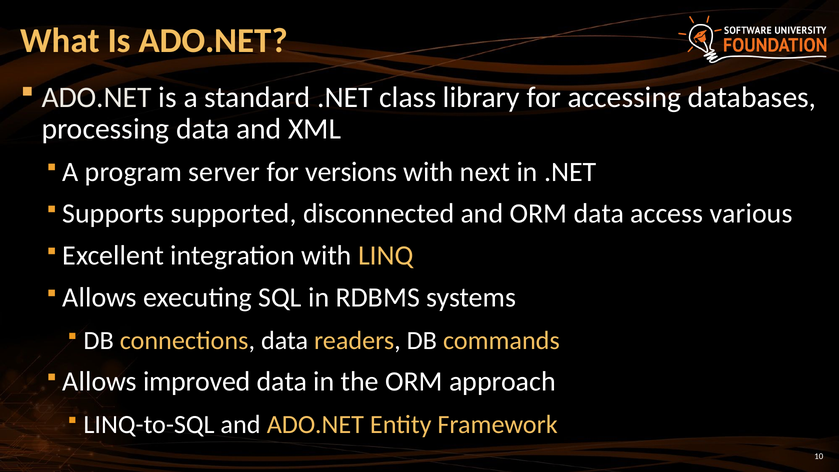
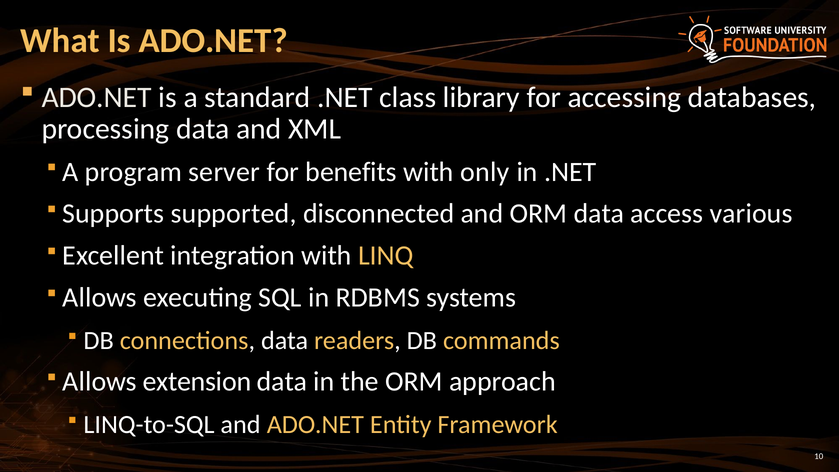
versions: versions -> benefits
next: next -> only
improved: improved -> extension
